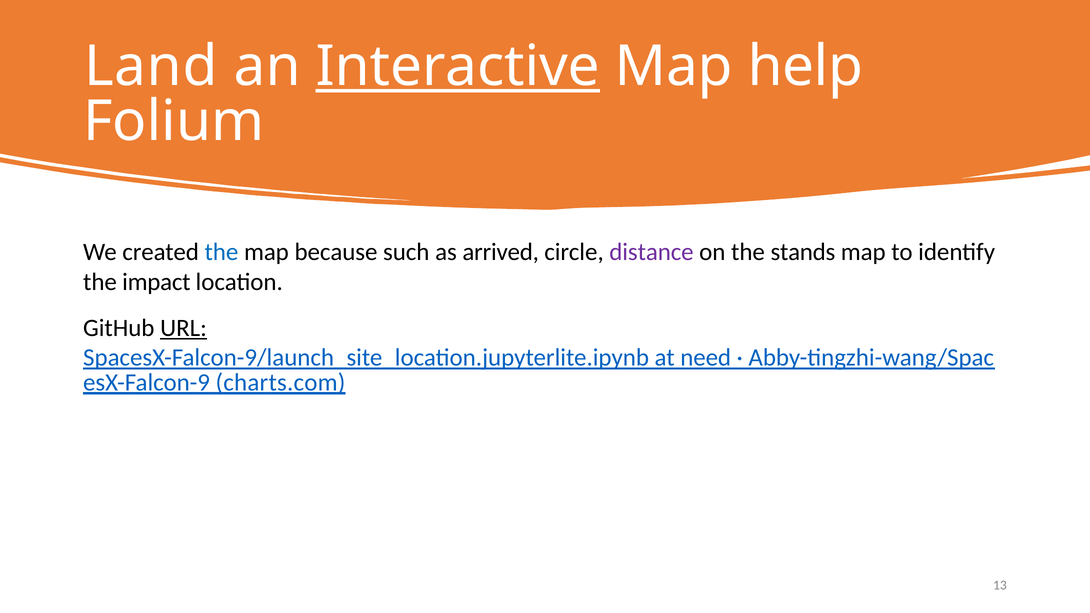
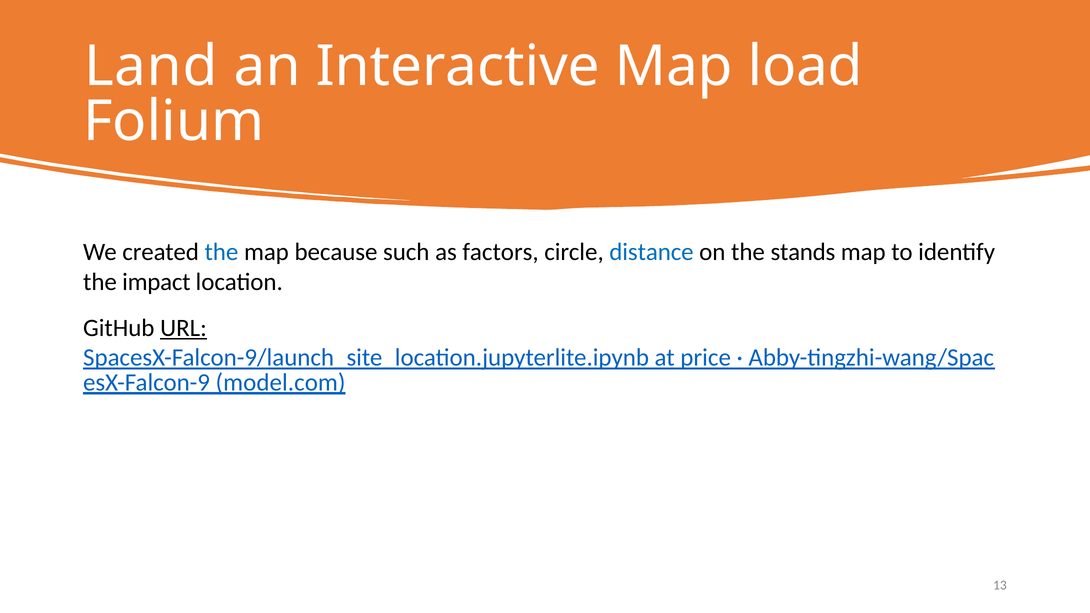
Interactive underline: present -> none
help: help -> load
arrived: arrived -> factors
distance colour: purple -> blue
need: need -> price
charts.com: charts.com -> model.com
